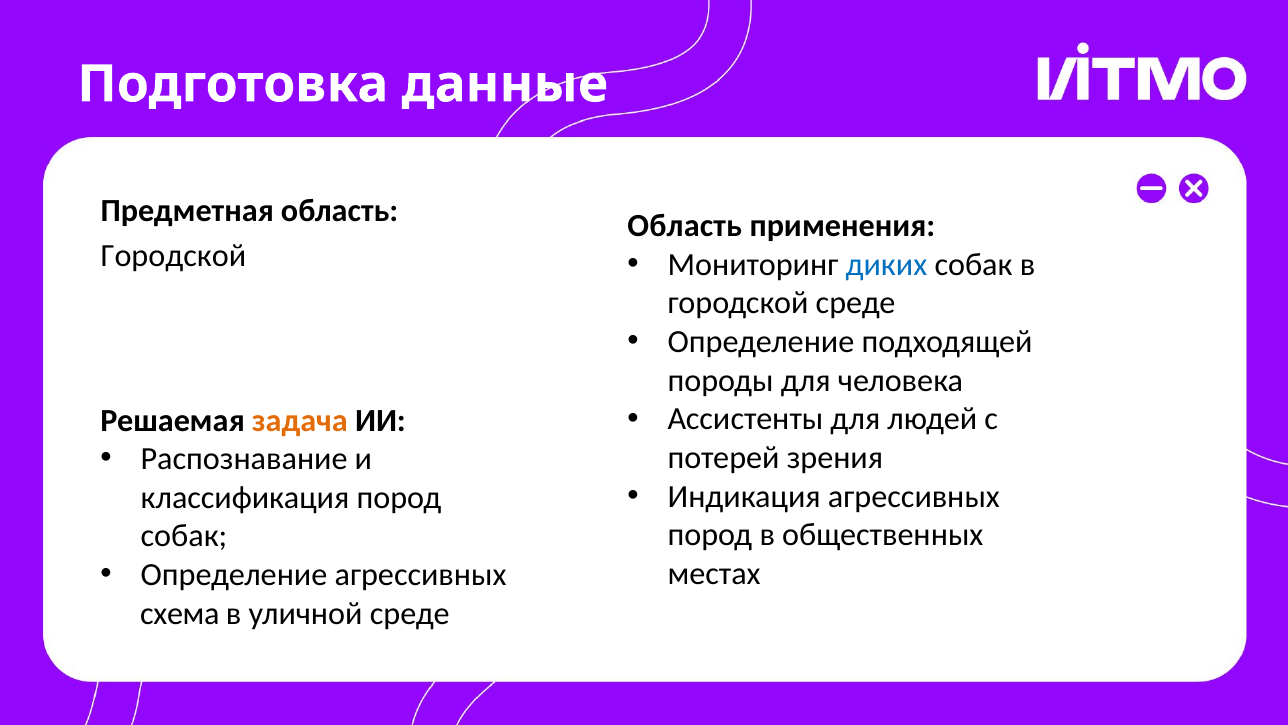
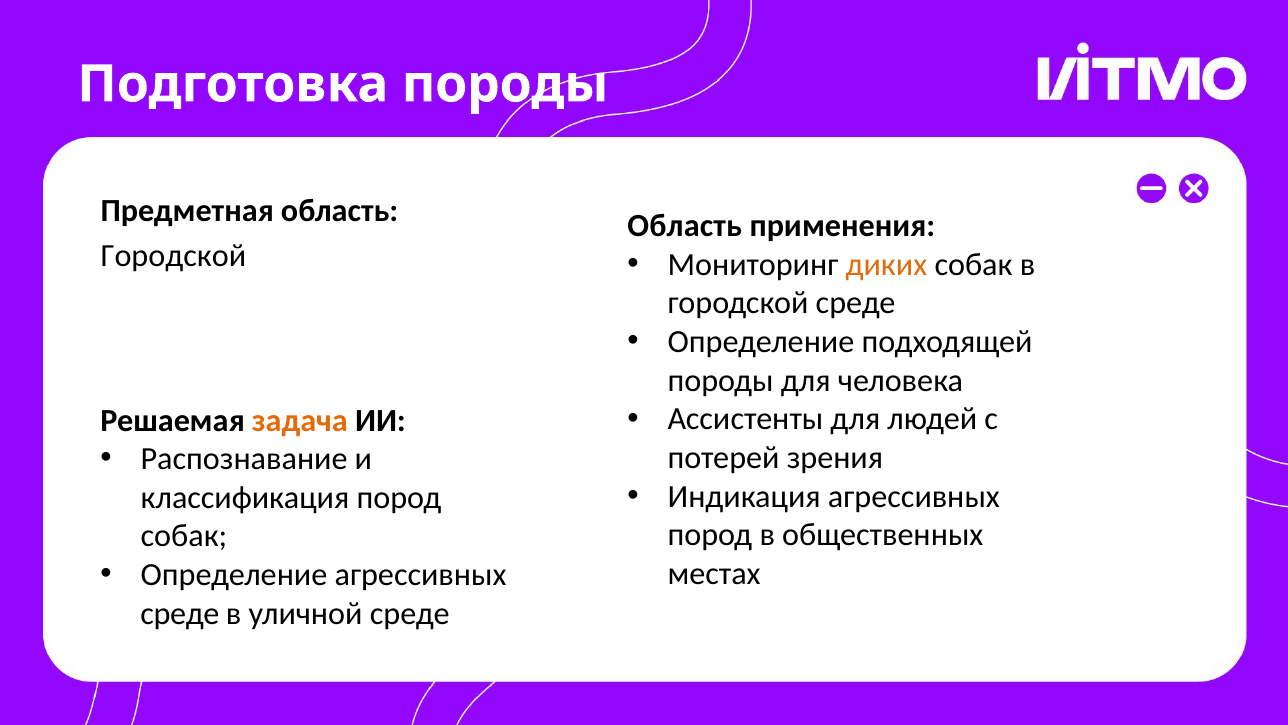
Подготовка данные: данные -> породы
диких colour: blue -> orange
схема at (180, 613): схема -> среде
